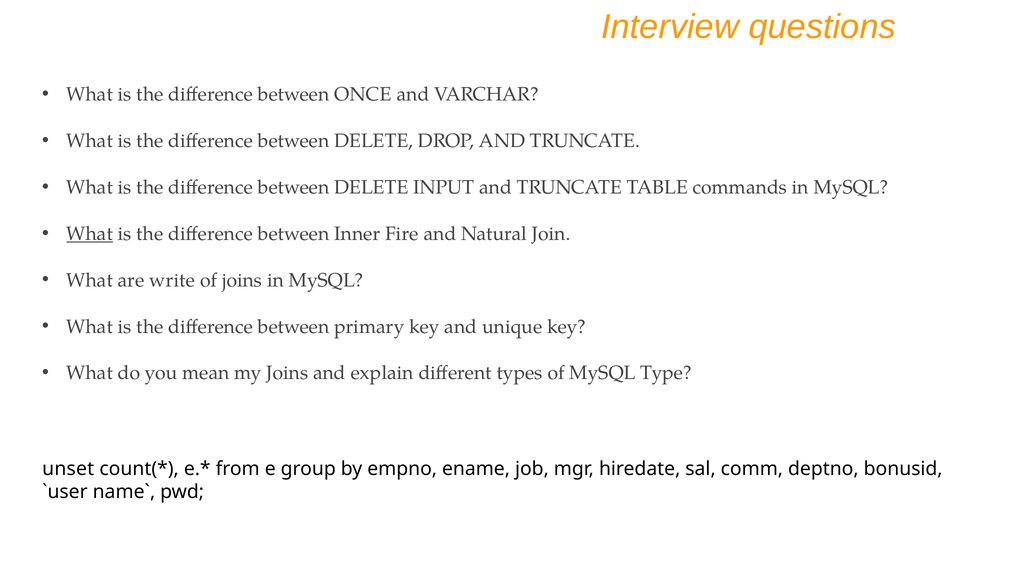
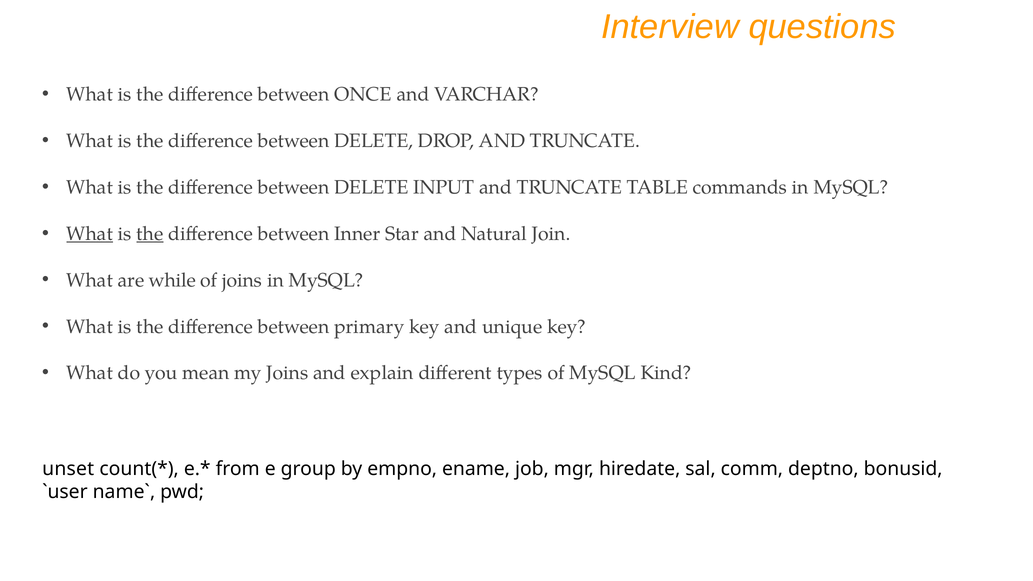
the at (150, 234) underline: none -> present
Fire: Fire -> Star
write: write -> while
Type: Type -> Kind
